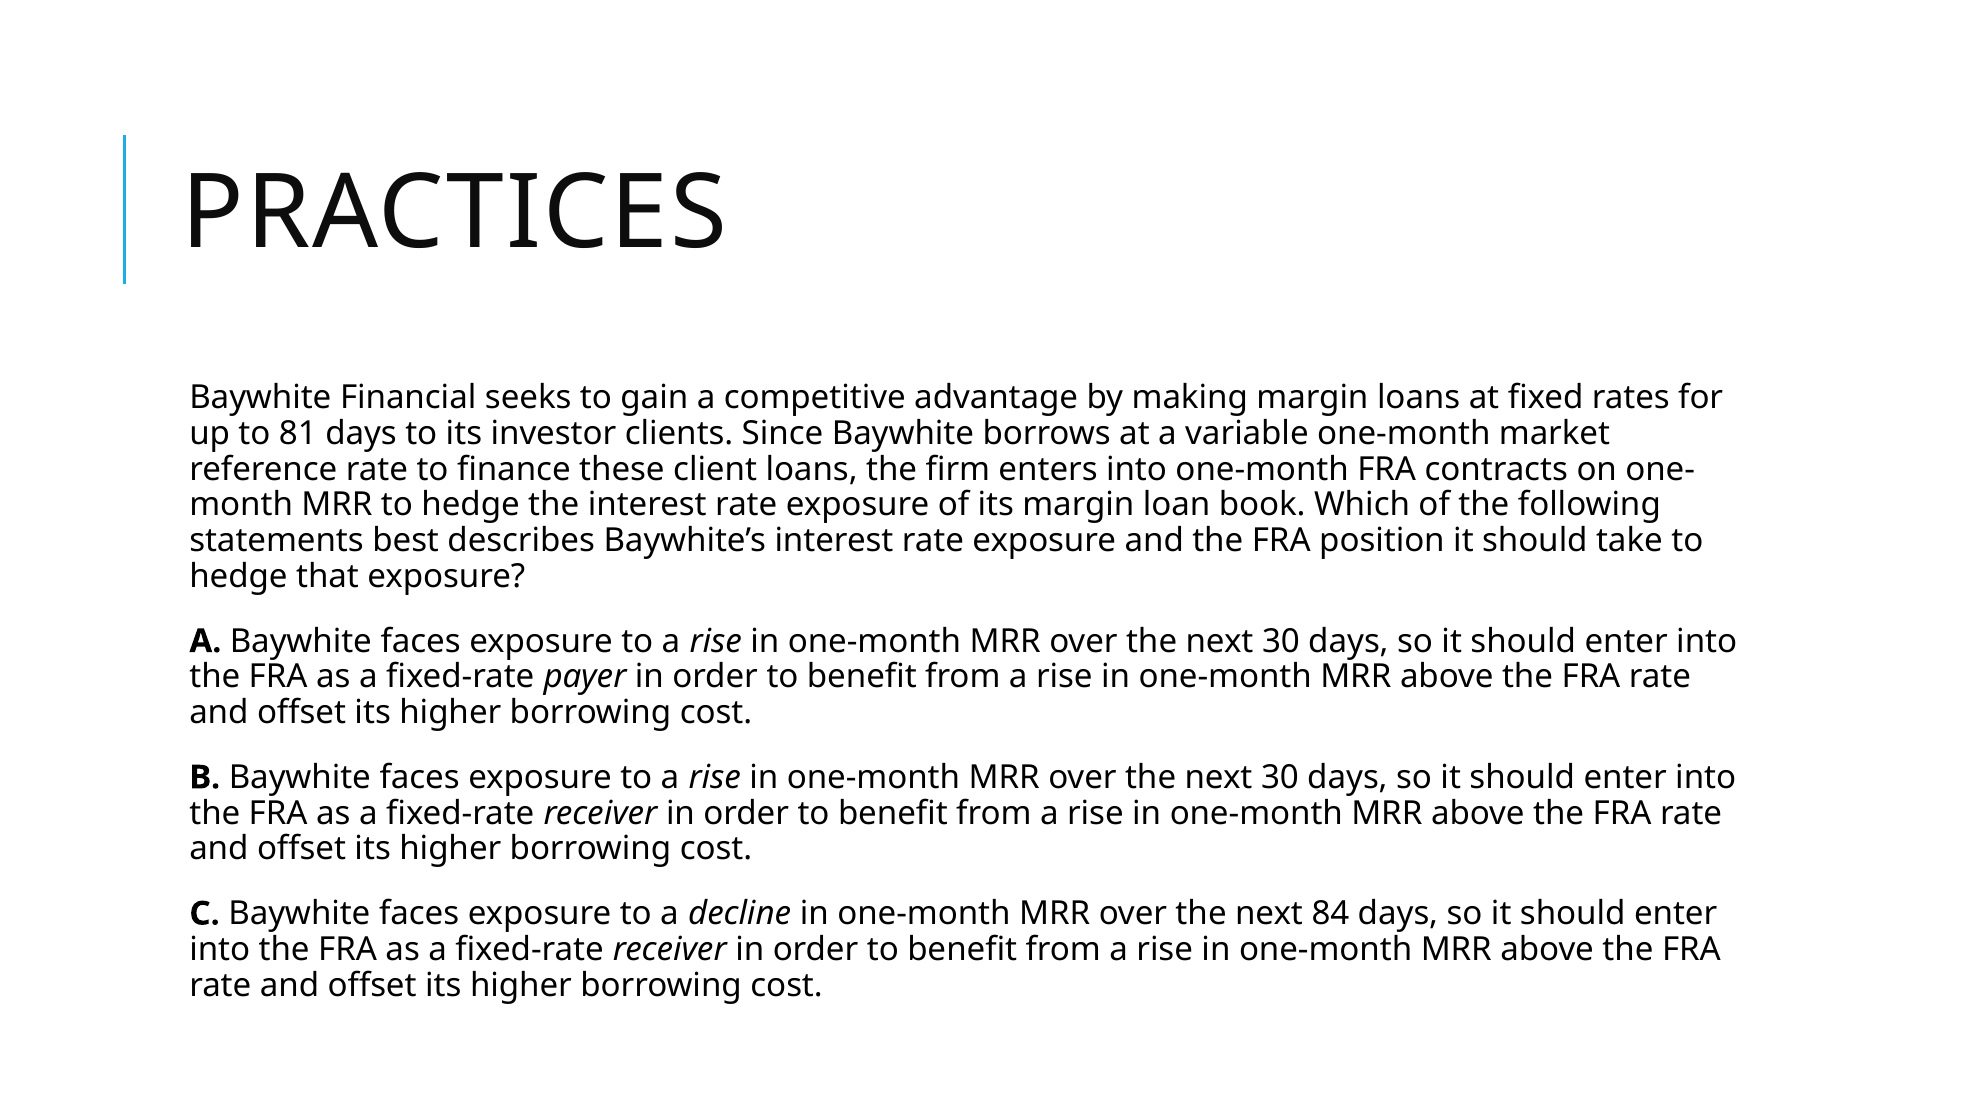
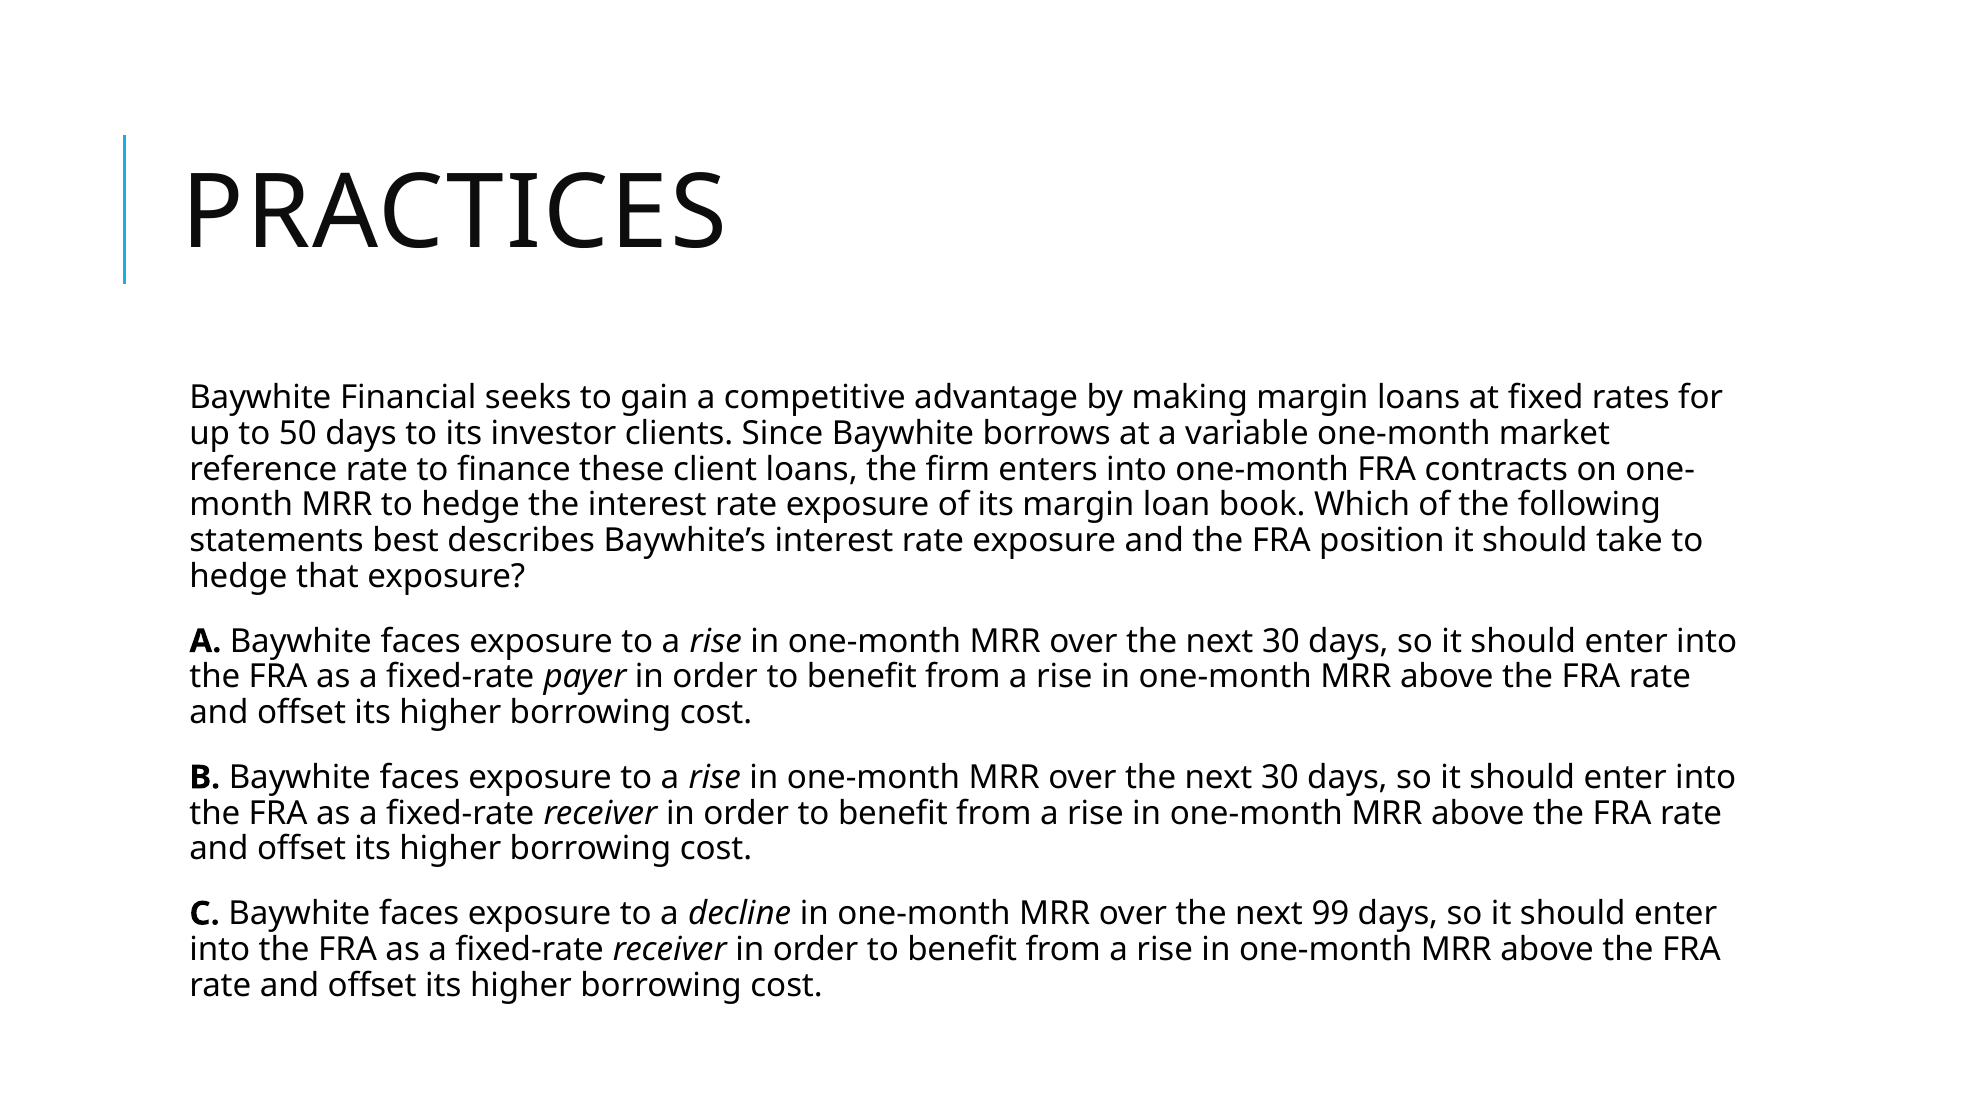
81: 81 -> 50
84: 84 -> 99
